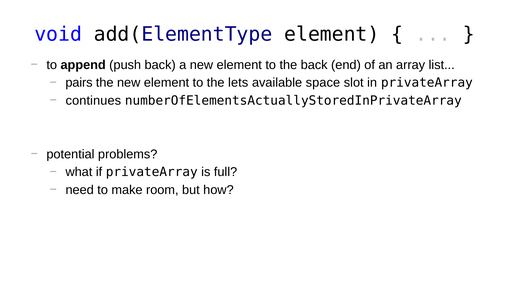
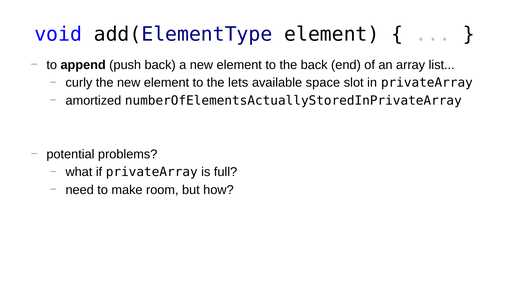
pairs: pairs -> curly
continues: continues -> amortized
